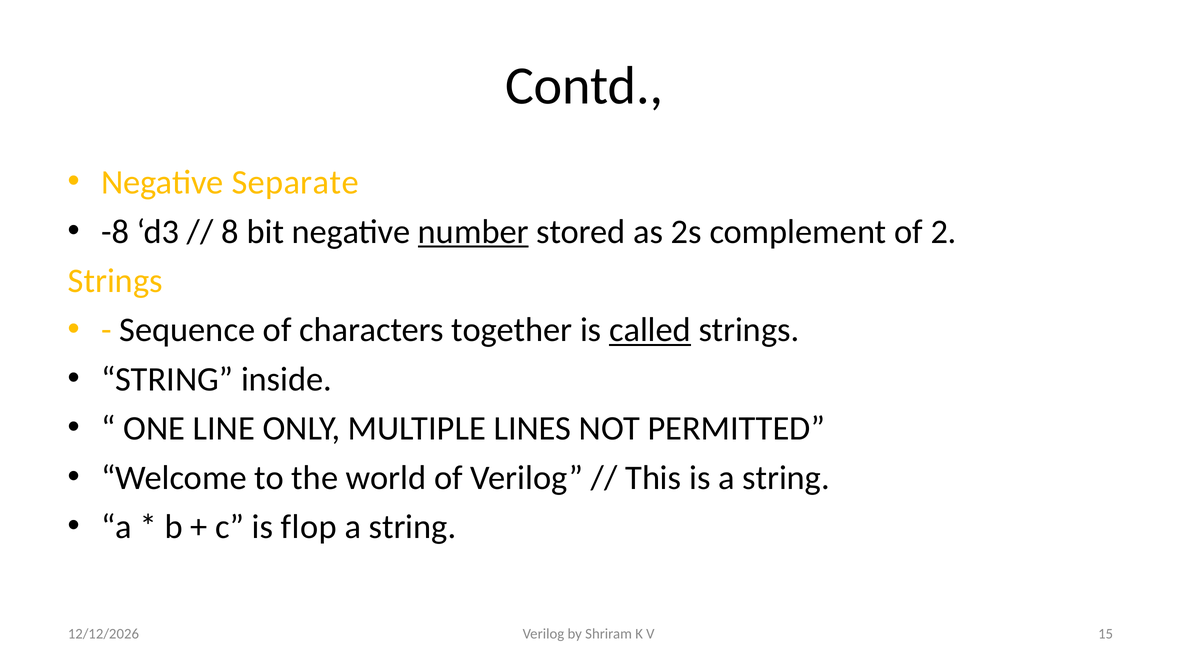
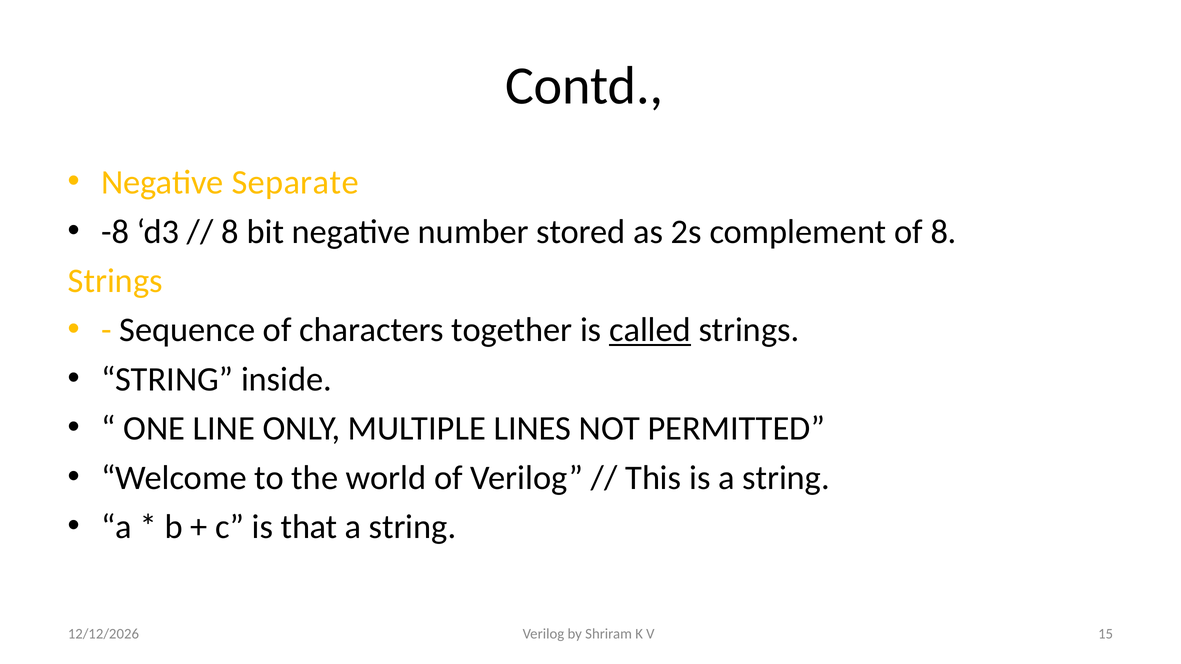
number underline: present -> none
of 2: 2 -> 8
flop: flop -> that
